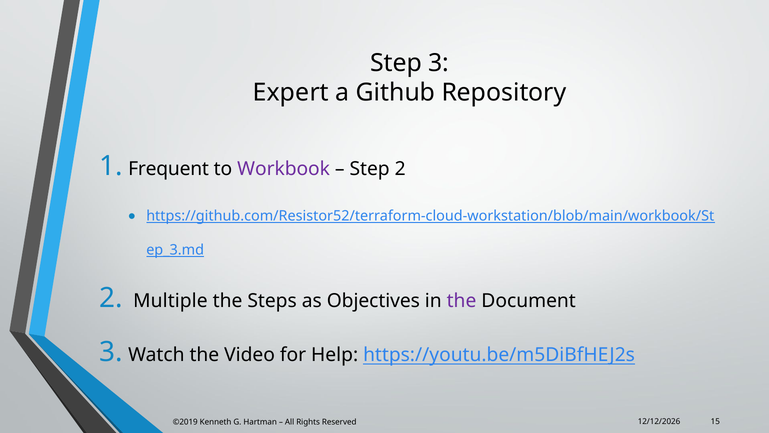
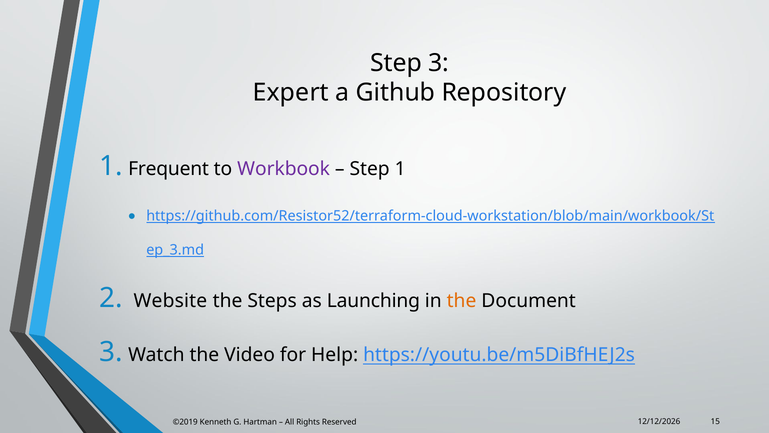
Step 2: 2 -> 1
Multiple: Multiple -> Website
Objectives: Objectives -> Launching
the at (462, 301) colour: purple -> orange
